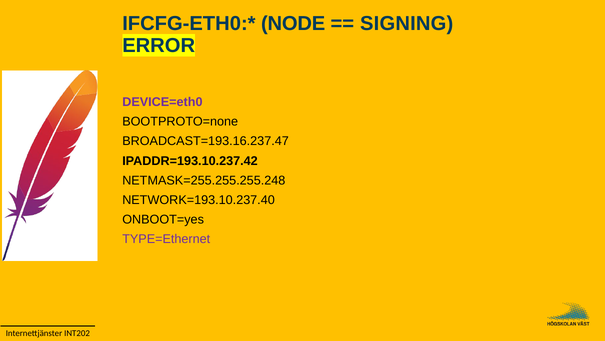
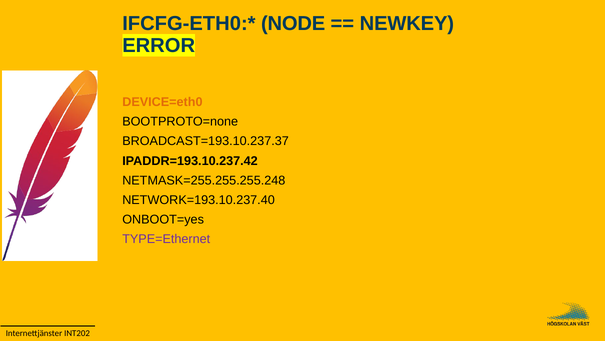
SIGNING: SIGNING -> NEWKEY
DEVICE=eth0 colour: purple -> orange
BROADCAST=193.16.237.47: BROADCAST=193.16.237.47 -> BROADCAST=193.10.237.37
